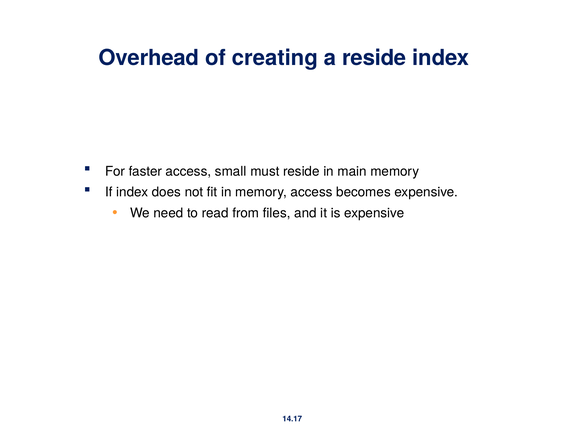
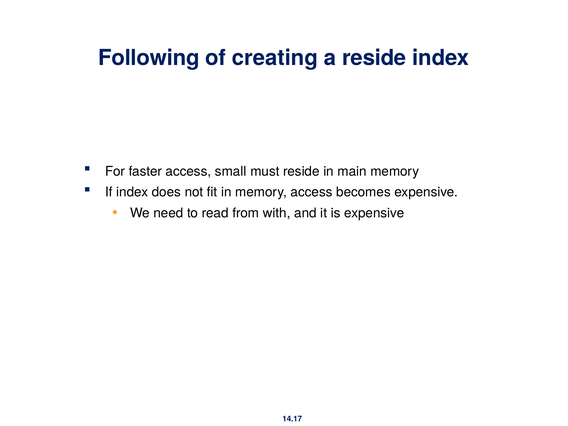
Overhead: Overhead -> Following
files: files -> with
